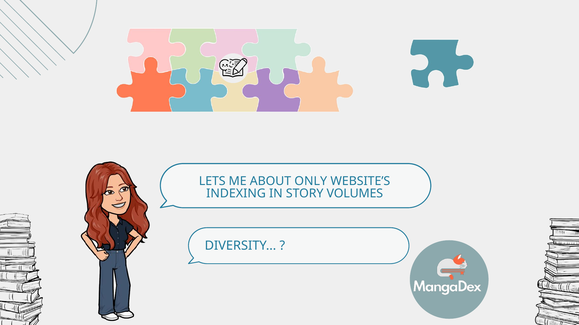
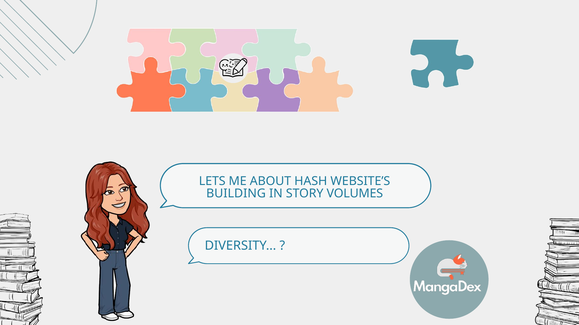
ONLY: ONLY -> HASH
INDEXING: INDEXING -> BUILDING
